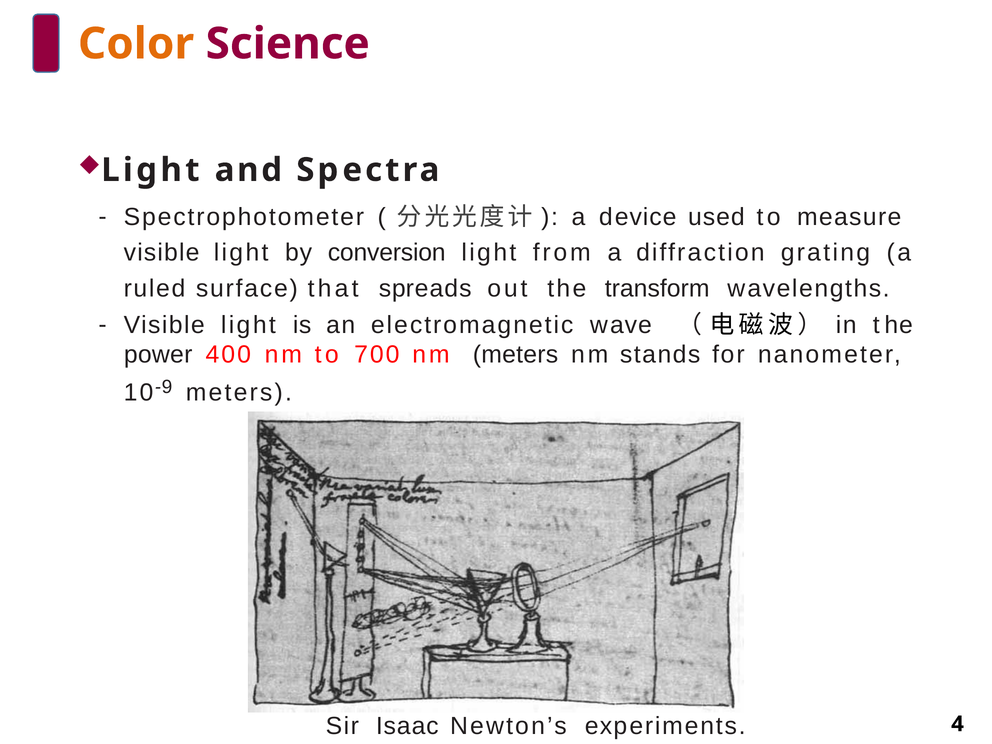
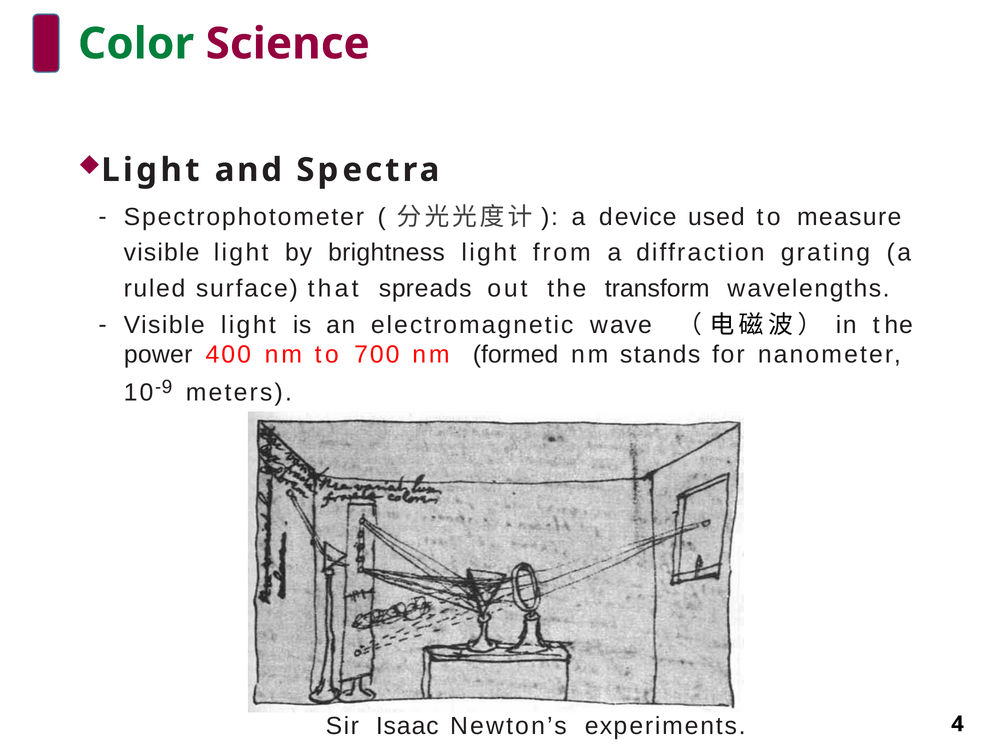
Color colour: orange -> green
conversion: conversion -> brightness
nm meters: meters -> formed
